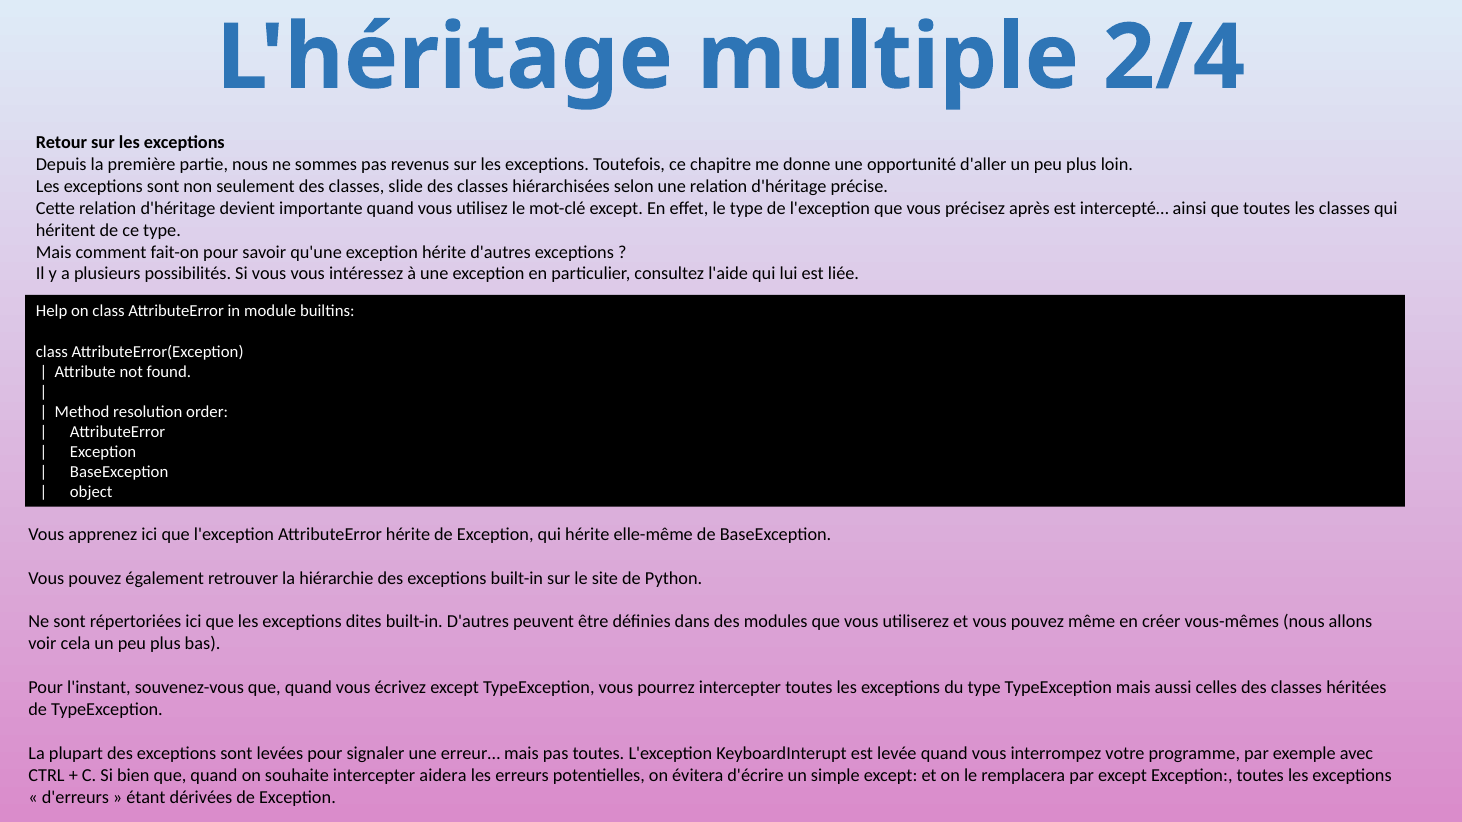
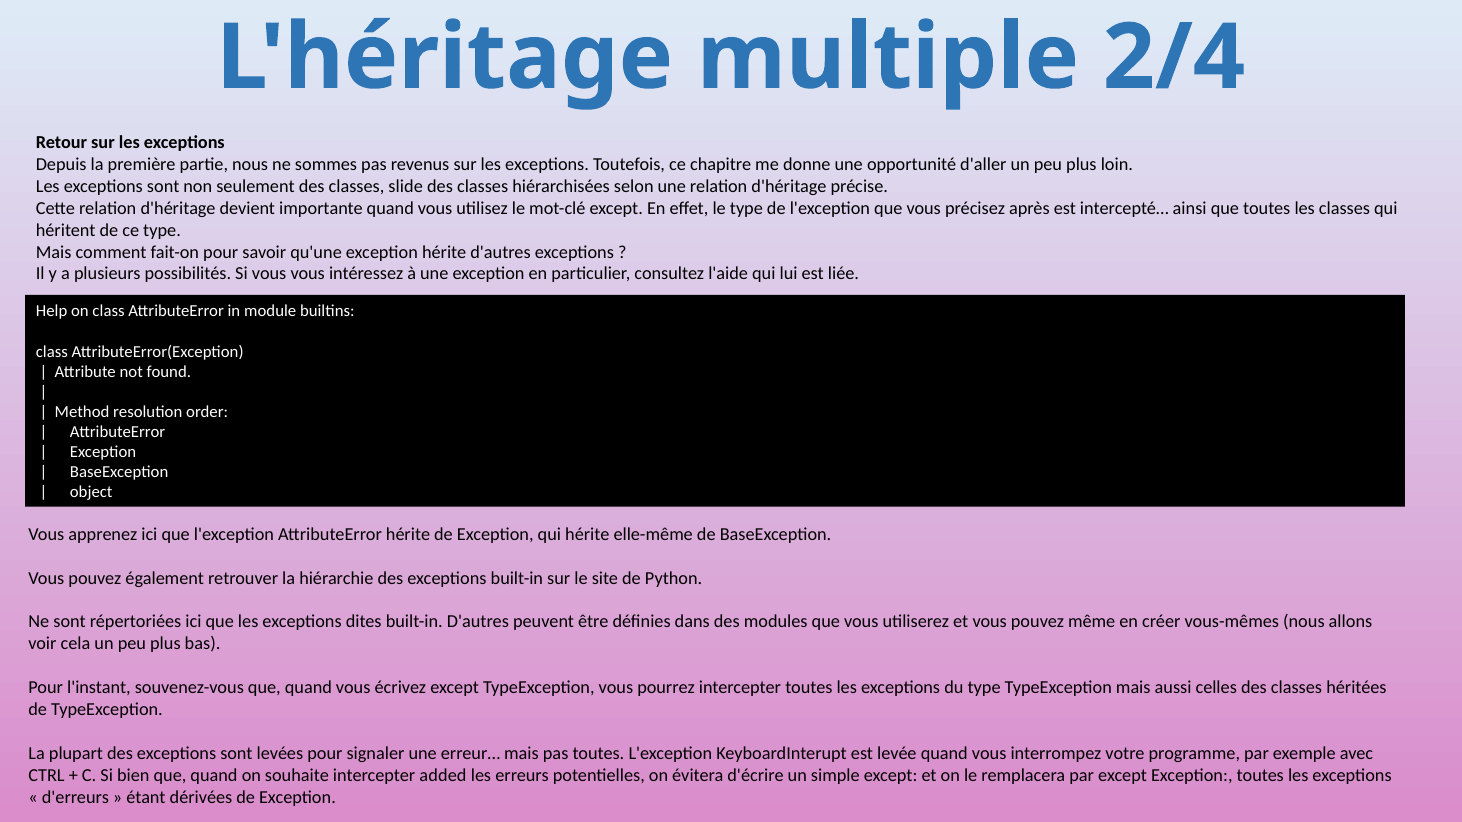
aidera: aidera -> added
